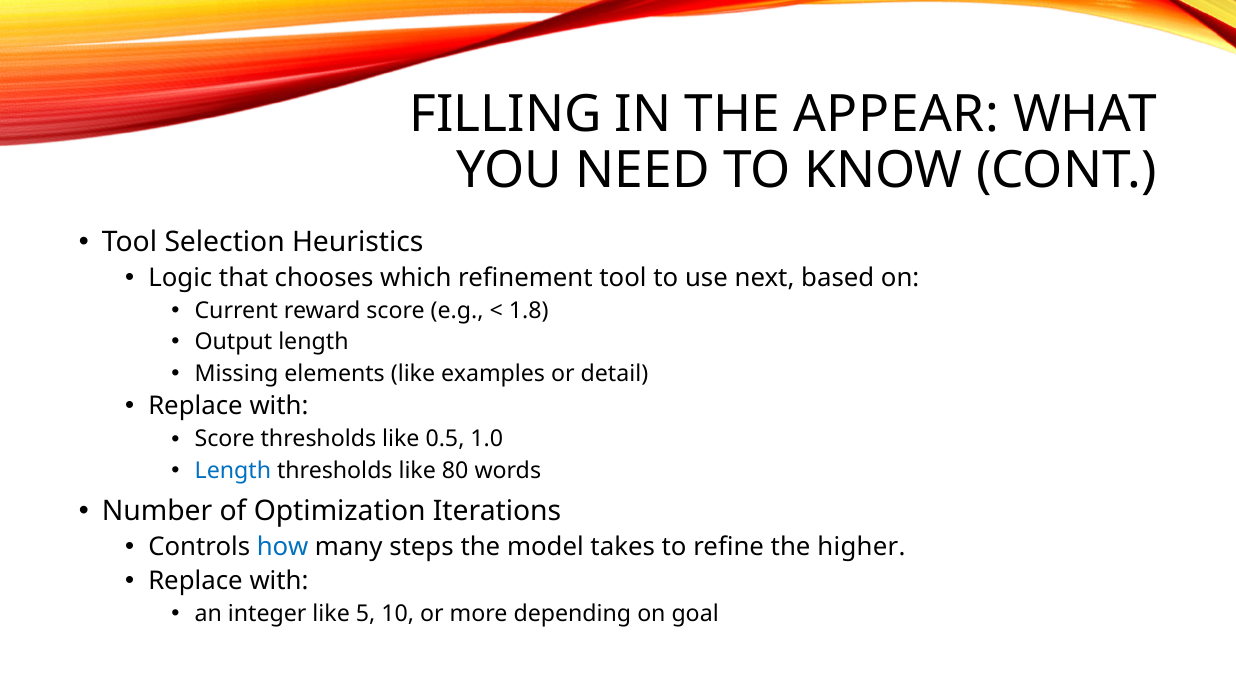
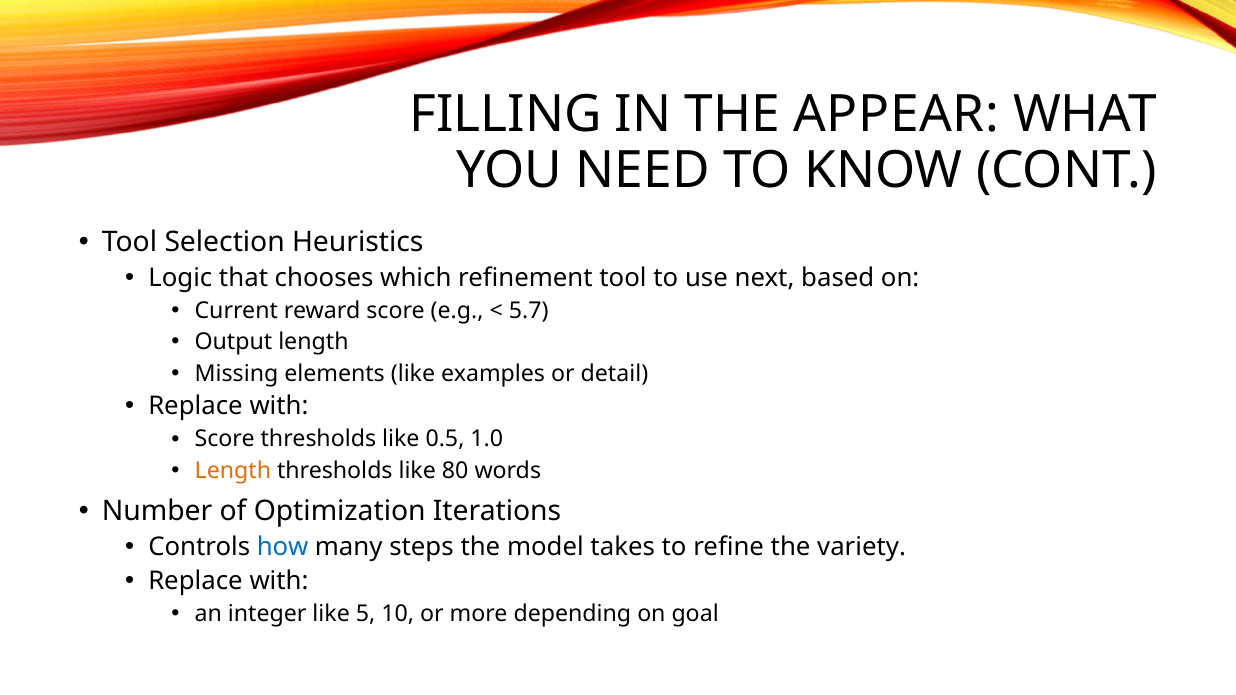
1.8: 1.8 -> 5.7
Length at (233, 471) colour: blue -> orange
higher: higher -> variety
